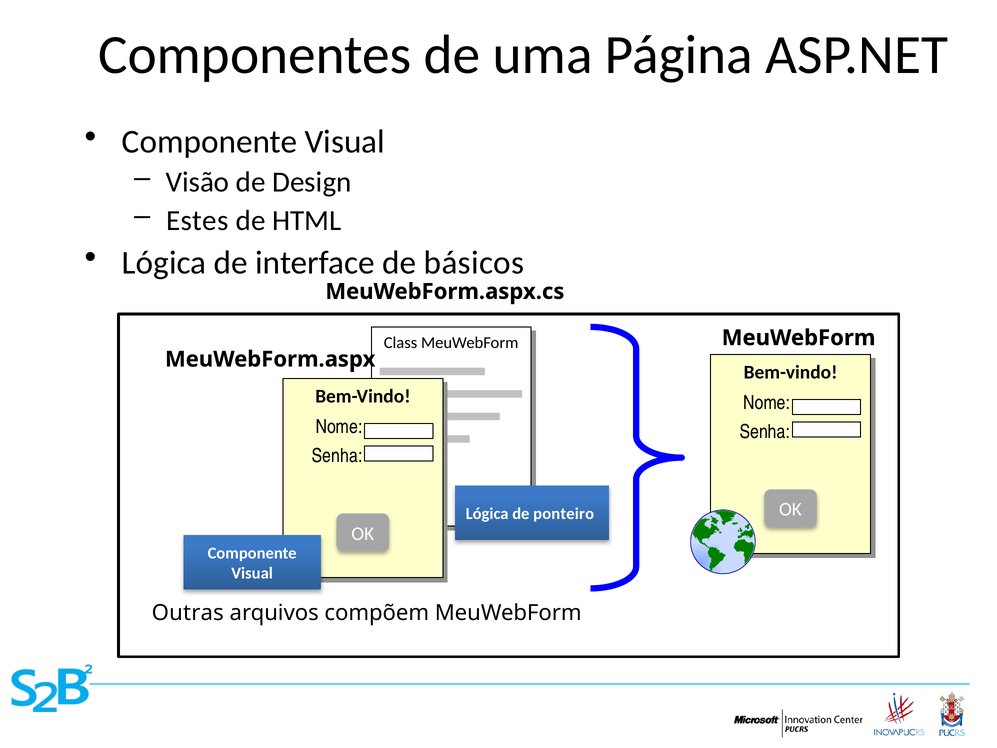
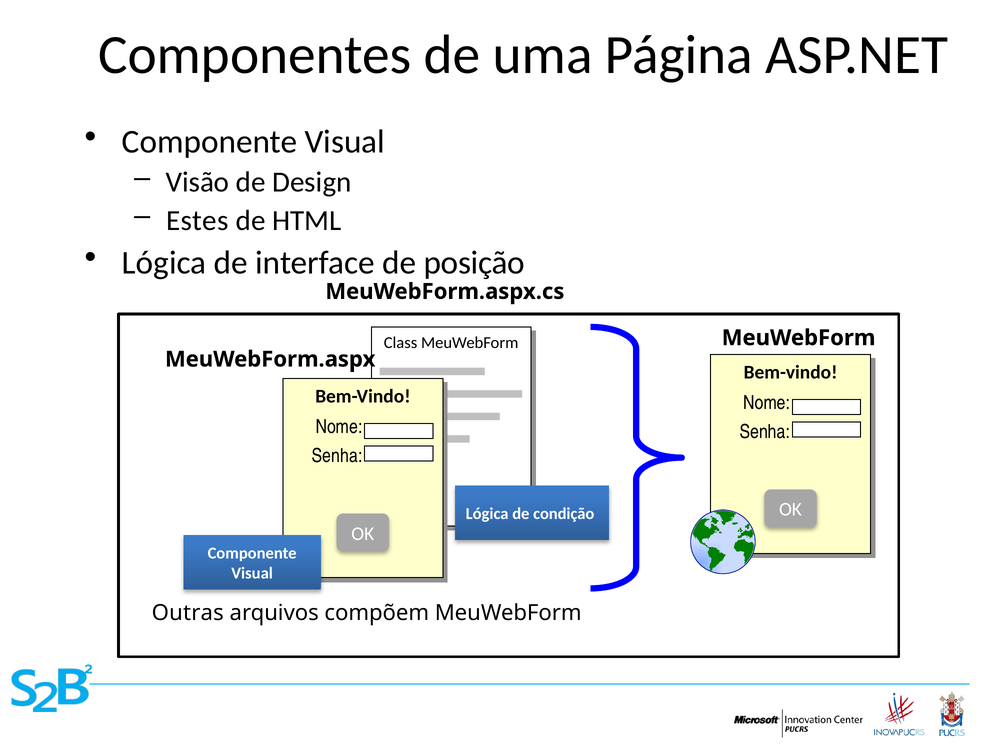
básicos: básicos -> posição
ponteiro: ponteiro -> condição
